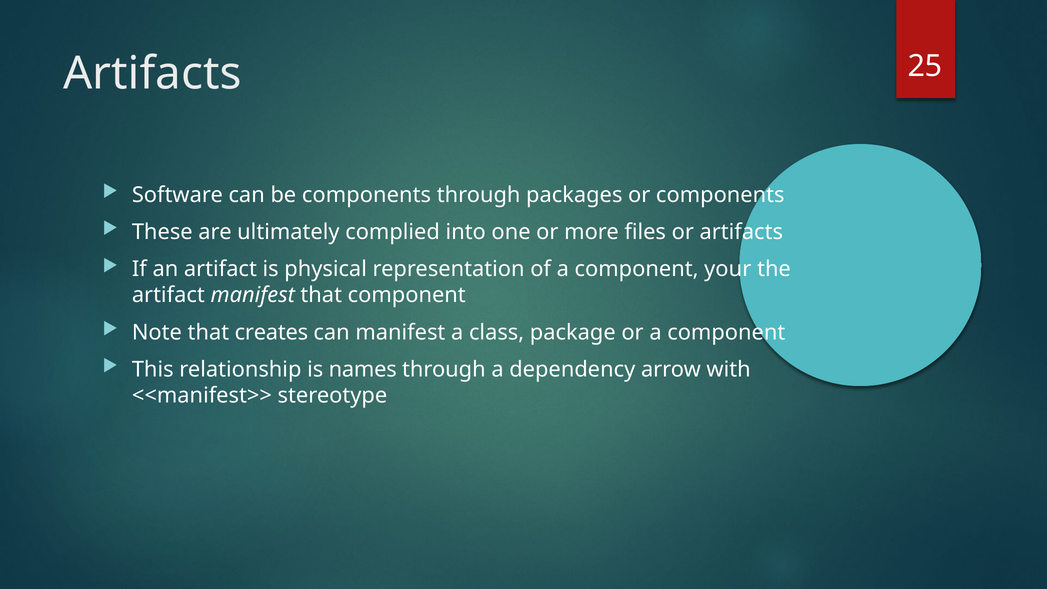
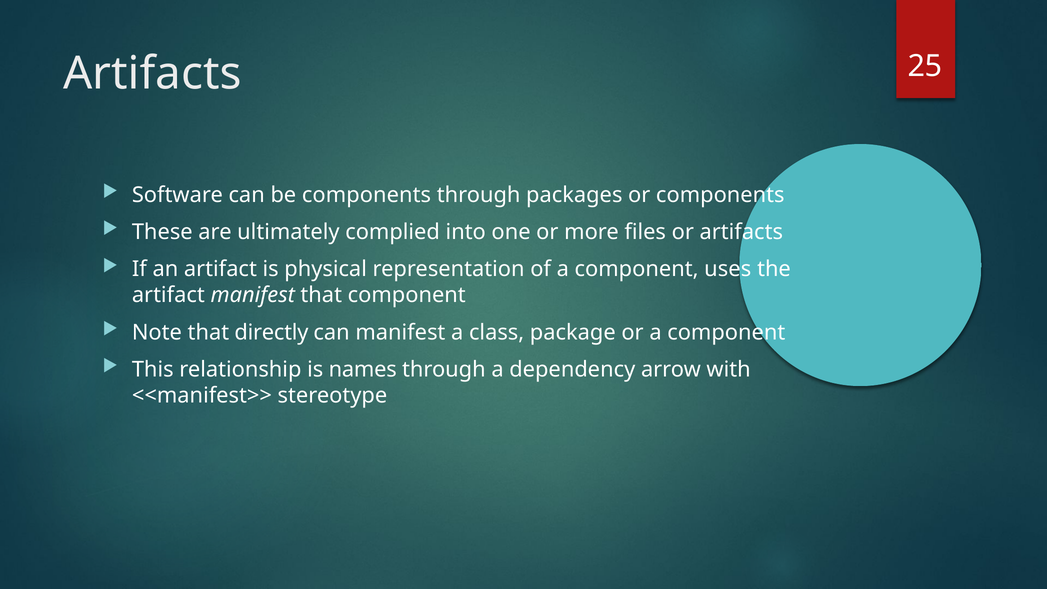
your: your -> uses
creates: creates -> directly
